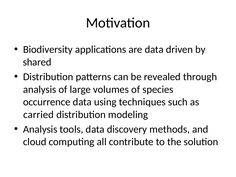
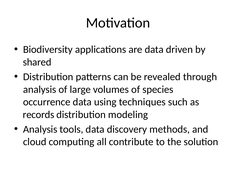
carried: carried -> records
